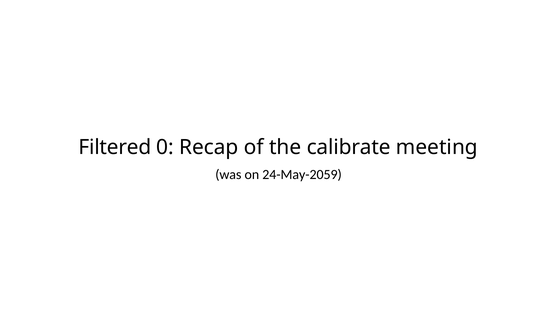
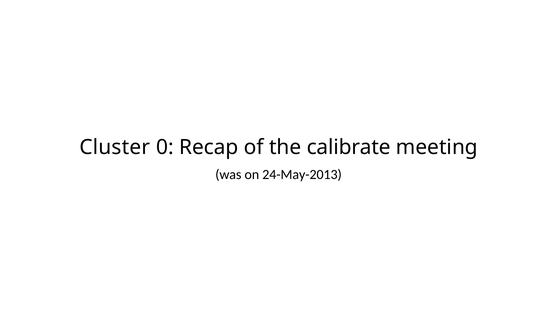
Filtered: Filtered -> Cluster
24-May-2059: 24-May-2059 -> 24-May-2013
